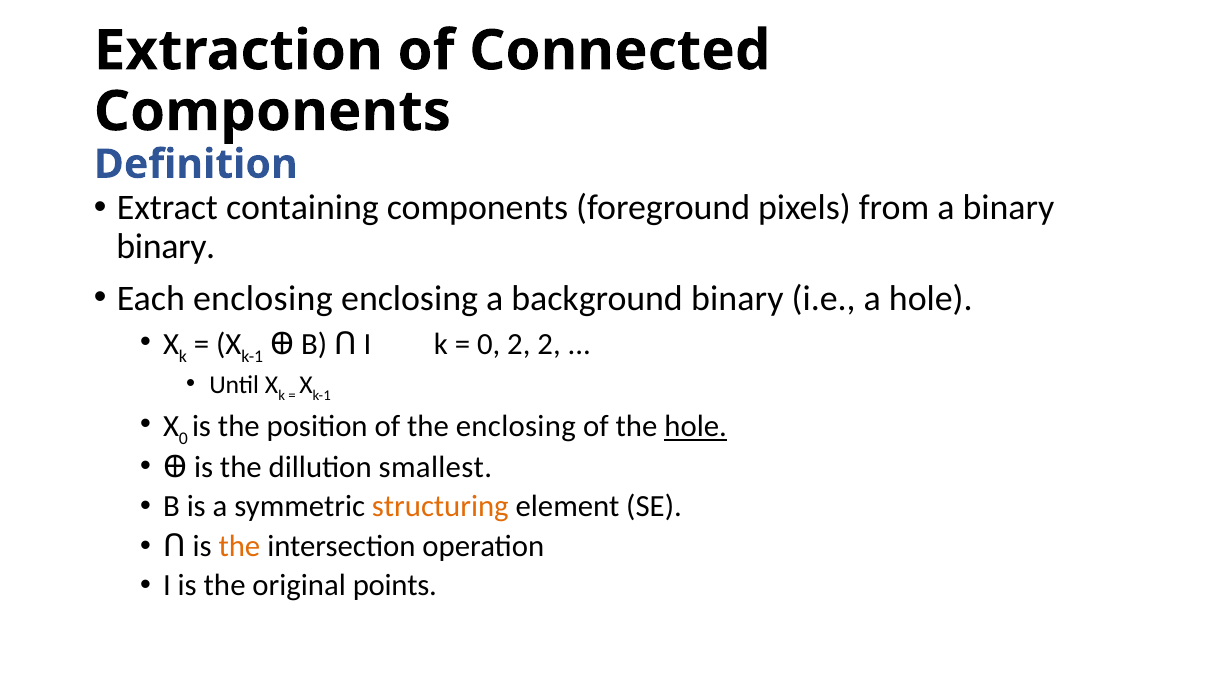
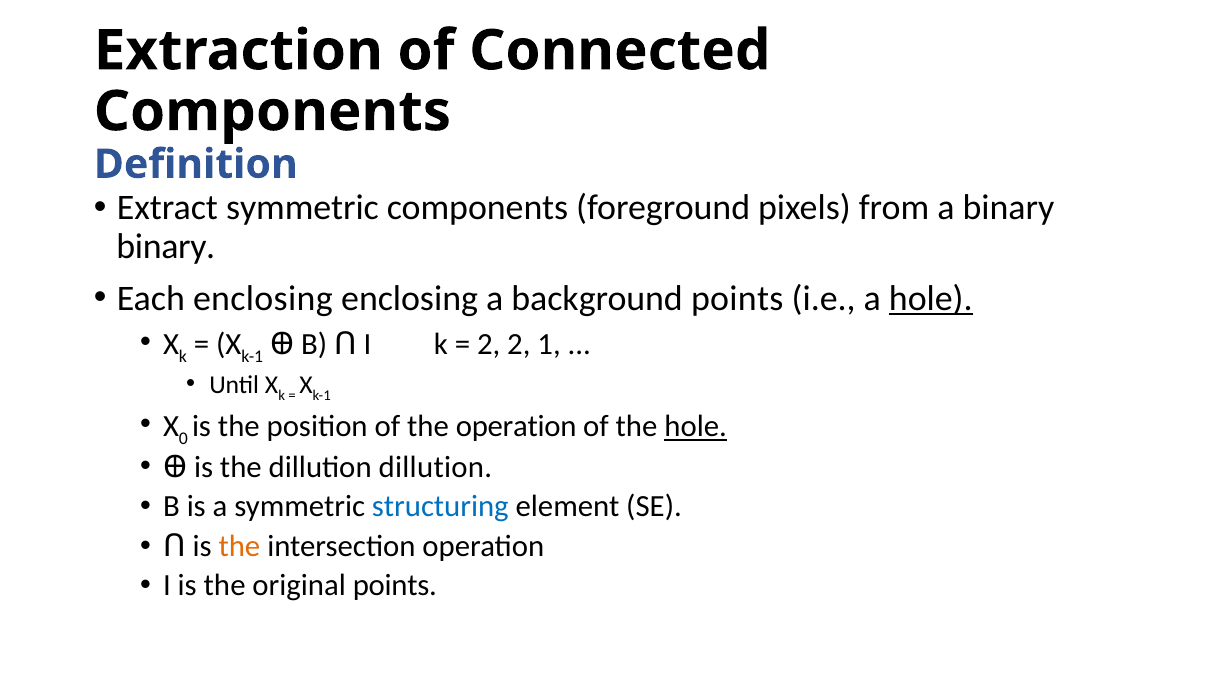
Extract containing: containing -> symmetric
background binary: binary -> points
hole at (931, 299) underline: none -> present
0 at (489, 345): 0 -> 2
2 2: 2 -> 1
the enclosing: enclosing -> operation
dillution smallest: smallest -> dillution
structuring colour: orange -> blue
